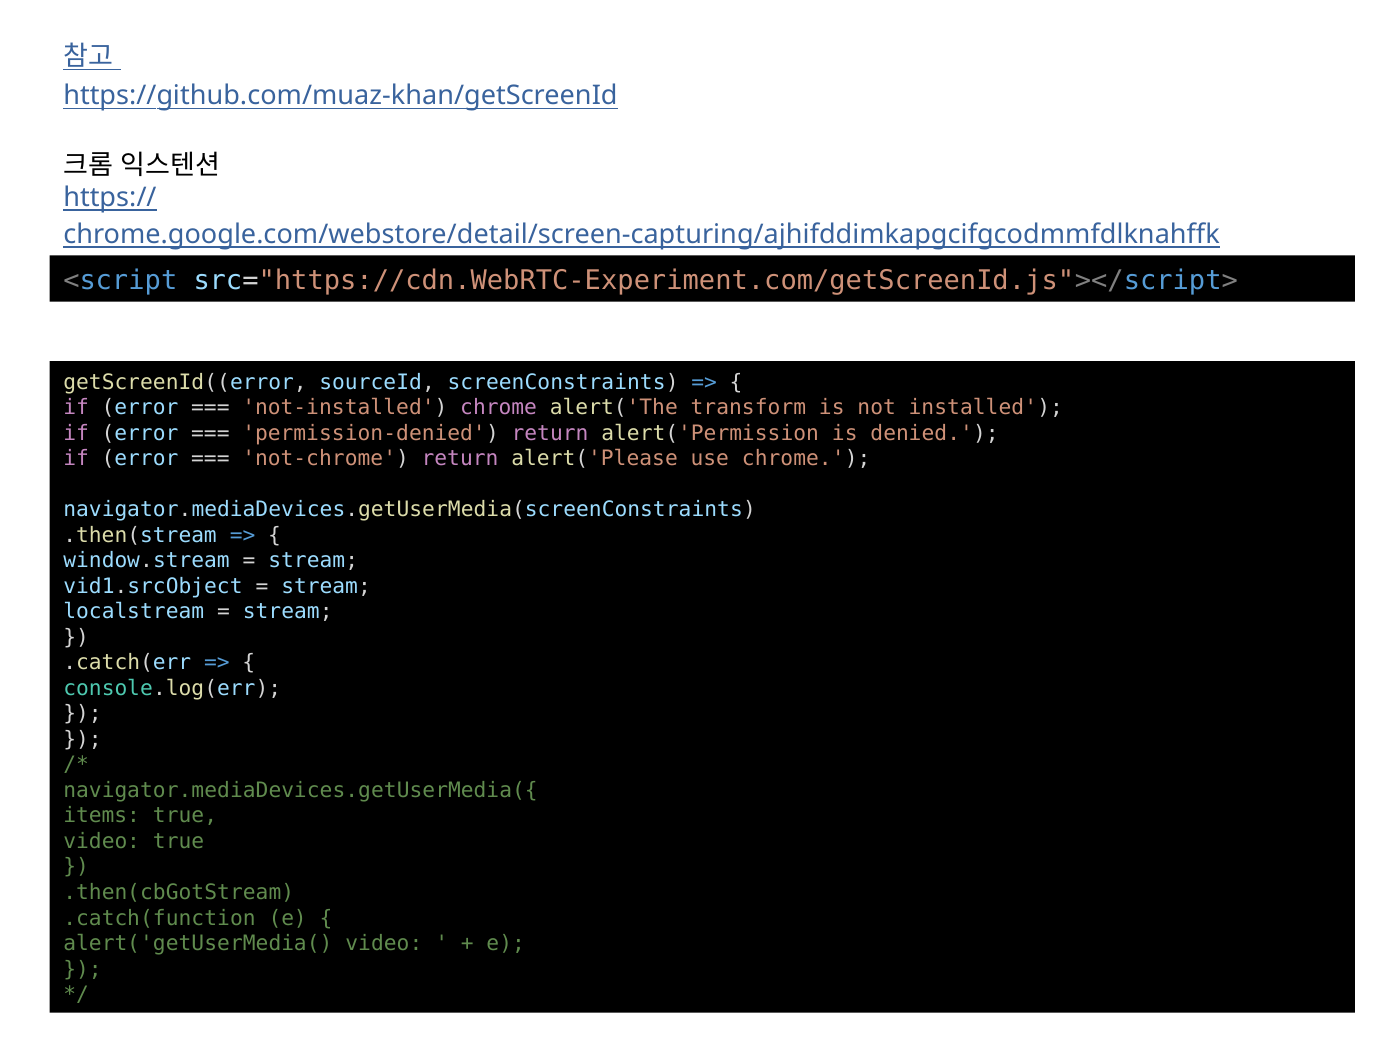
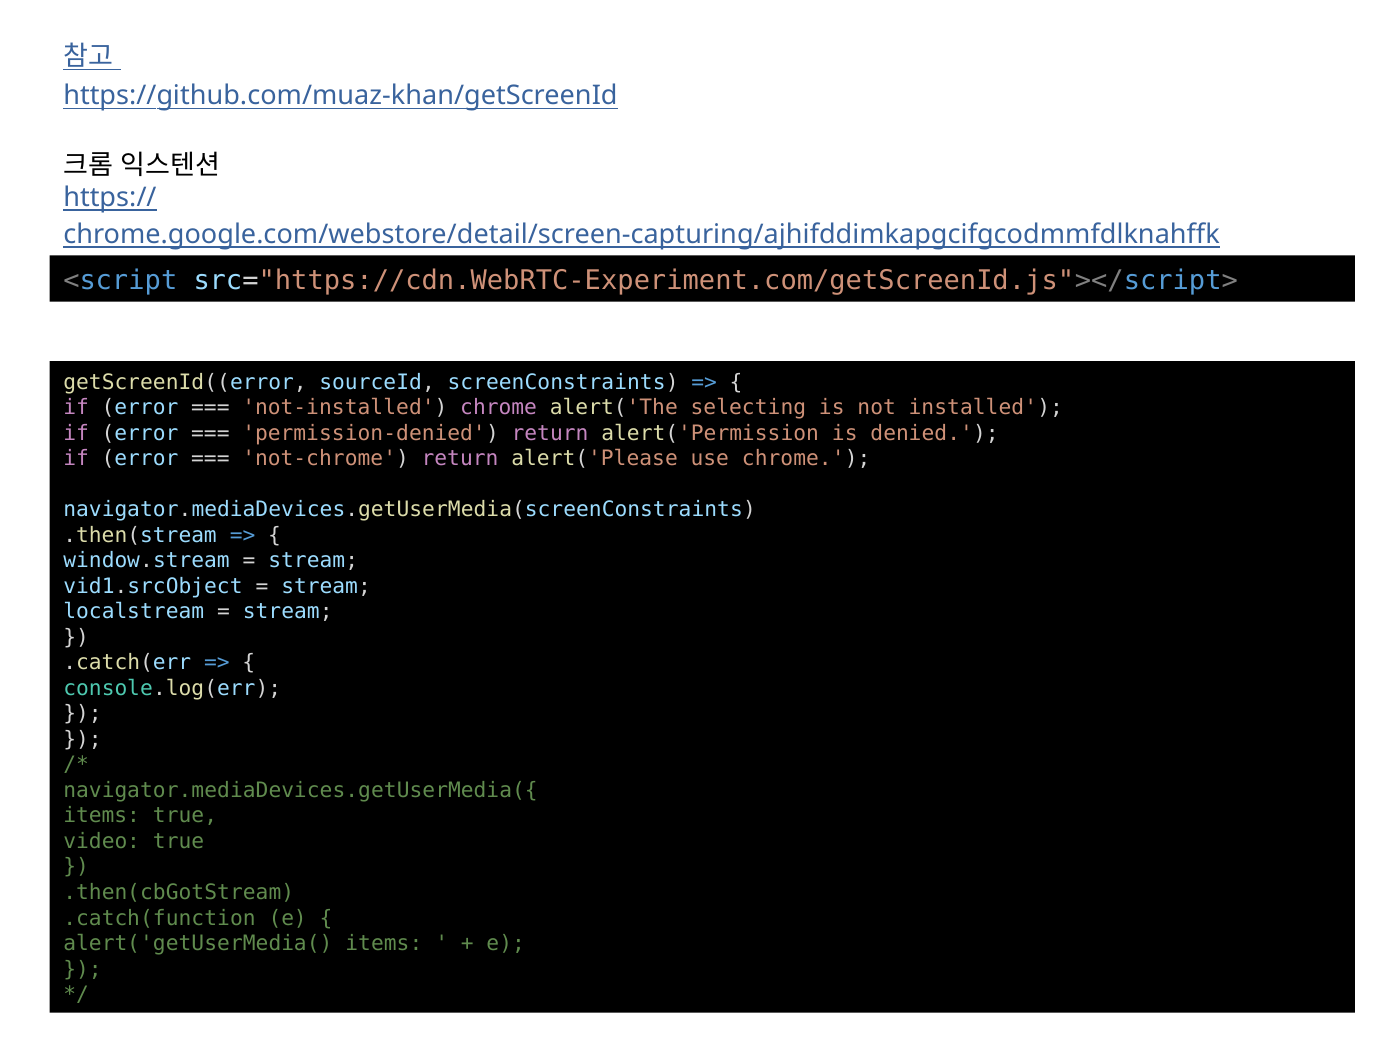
transform: transform -> selecting
alert('getUserMedia( video: video -> items
